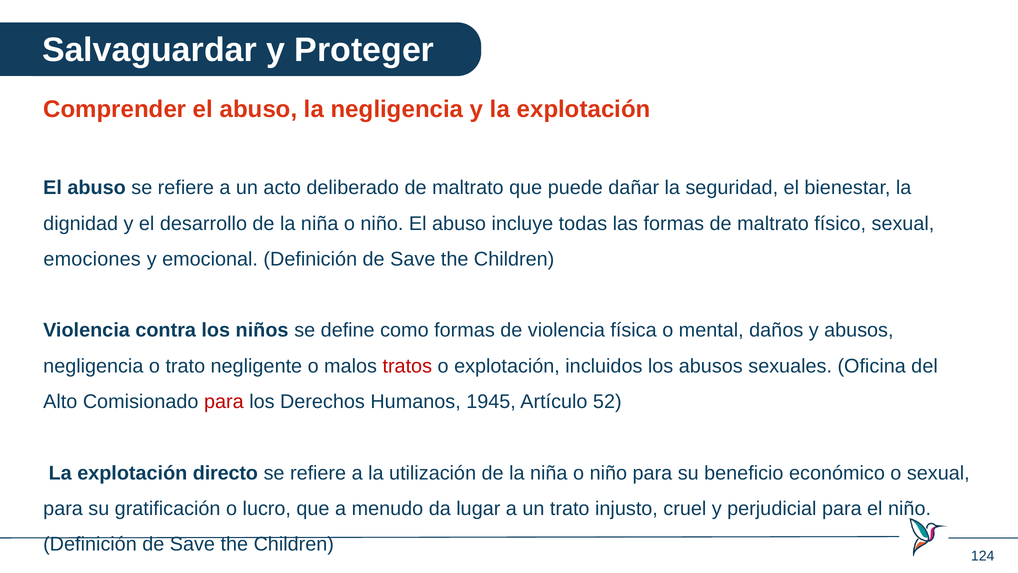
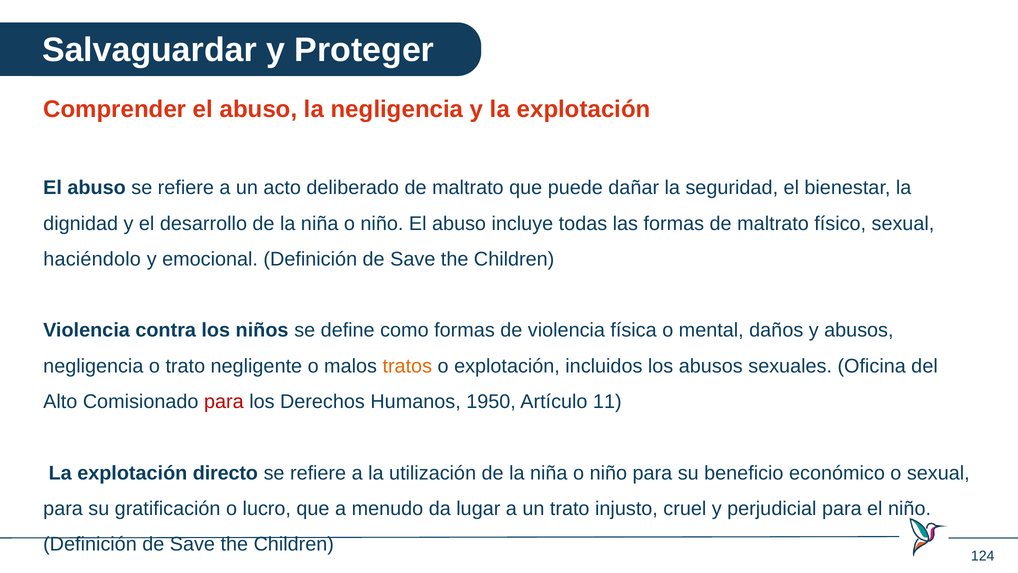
emociones: emociones -> haciéndolo
tratos colour: red -> orange
1945: 1945 -> 1950
52: 52 -> 11
